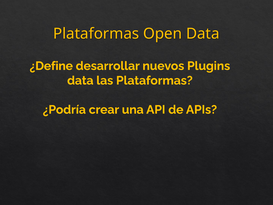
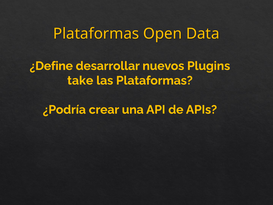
data at (80, 80): data -> take
